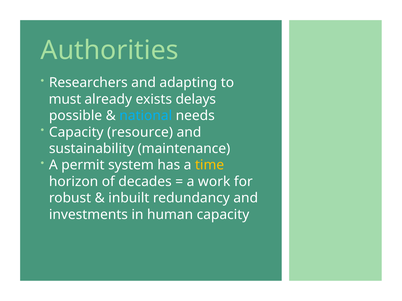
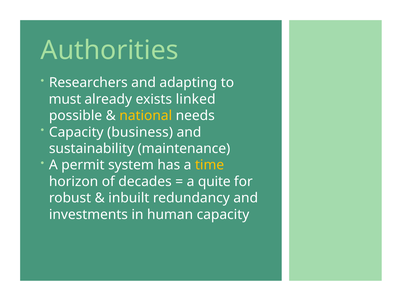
delays: delays -> linked
national colour: light blue -> yellow
resource: resource -> business
work: work -> quite
